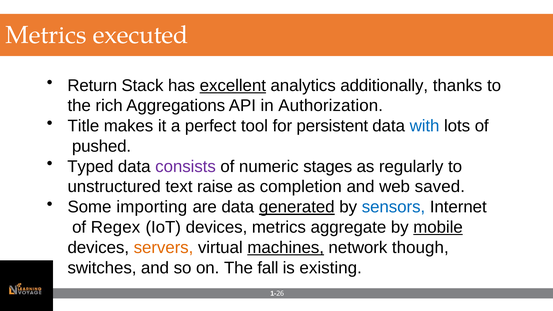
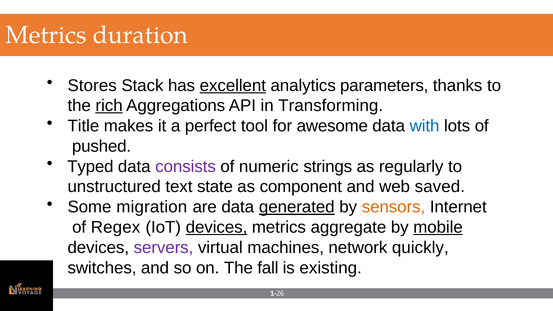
executed: executed -> duration
Return: Return -> Stores
additionally: additionally -> parameters
rich underline: none -> present
Authorization: Authorization -> Transforming
persistent: persistent -> awesome
stages: stages -> strings
raise: raise -> state
completion: completion -> component
importing: importing -> migration
sensors colour: blue -> orange
devices at (216, 227) underline: none -> present
servers colour: orange -> purple
machines underline: present -> none
though: though -> quickly
